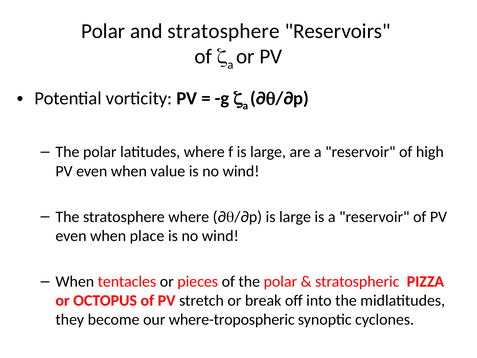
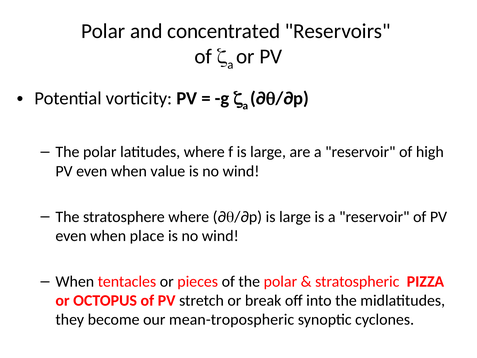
and stratosphere: stratosphere -> concentrated
where-tropospheric: where-tropospheric -> mean-tropospheric
